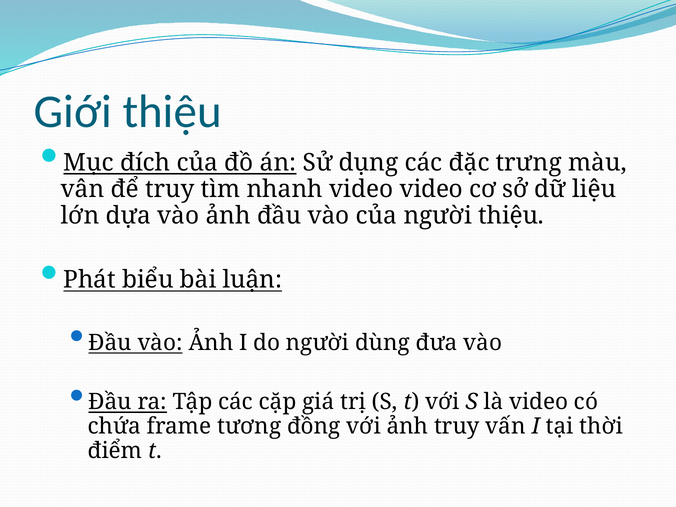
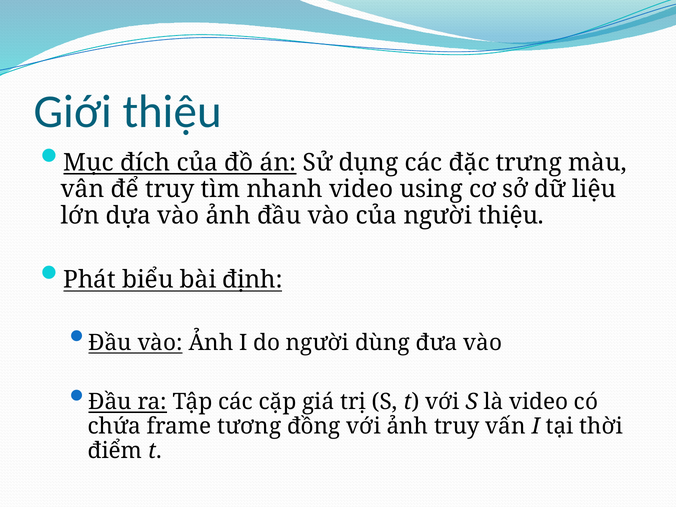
video video: video -> using
luận: luận -> định
